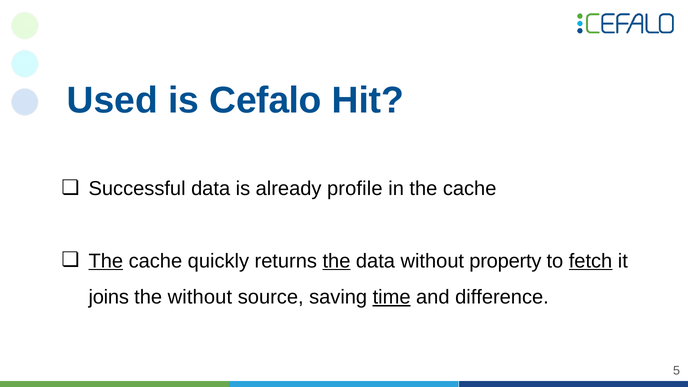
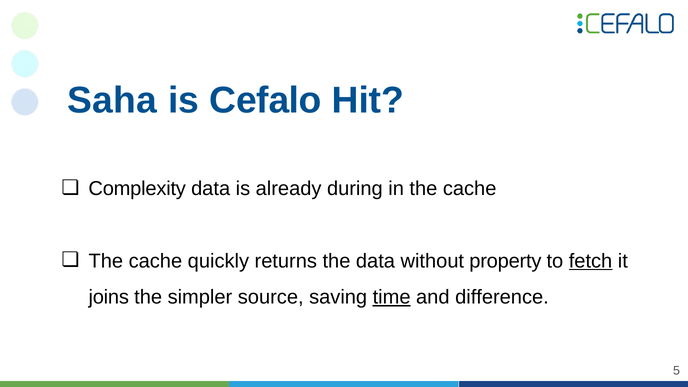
Used: Used -> Saha
Successful: Successful -> Complexity
profile: profile -> during
The at (106, 261) underline: present -> none
the at (336, 261) underline: present -> none
the without: without -> simpler
